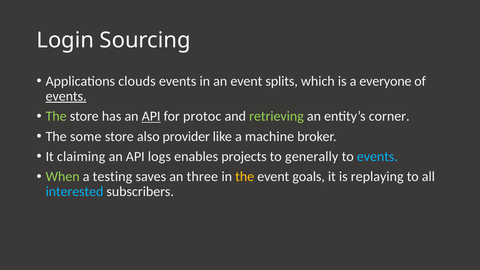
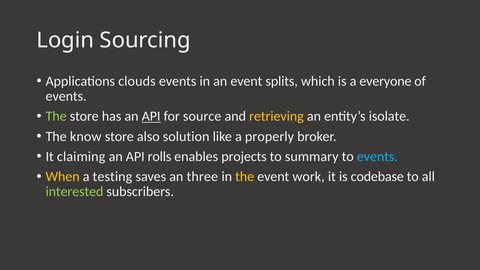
events at (66, 96) underline: present -> none
protoc: protoc -> source
retrieving colour: light green -> yellow
corner: corner -> isolate
some: some -> know
provider: provider -> solution
machine: machine -> properly
logs: logs -> rolls
generally: generally -> summary
When colour: light green -> yellow
goals: goals -> work
replaying: replaying -> codebase
interested colour: light blue -> light green
